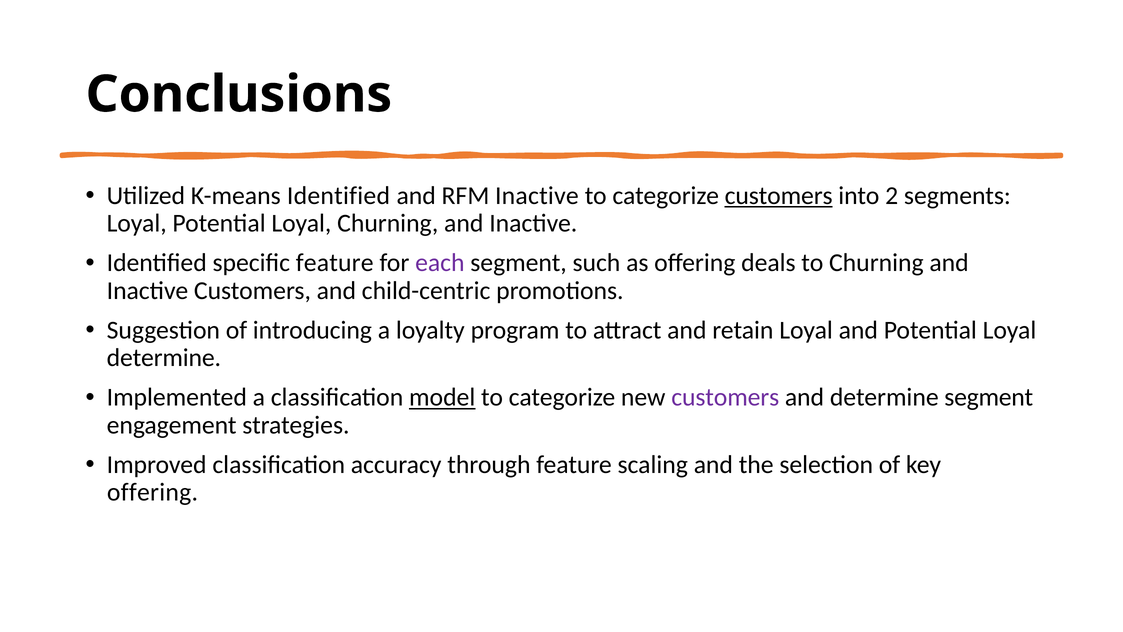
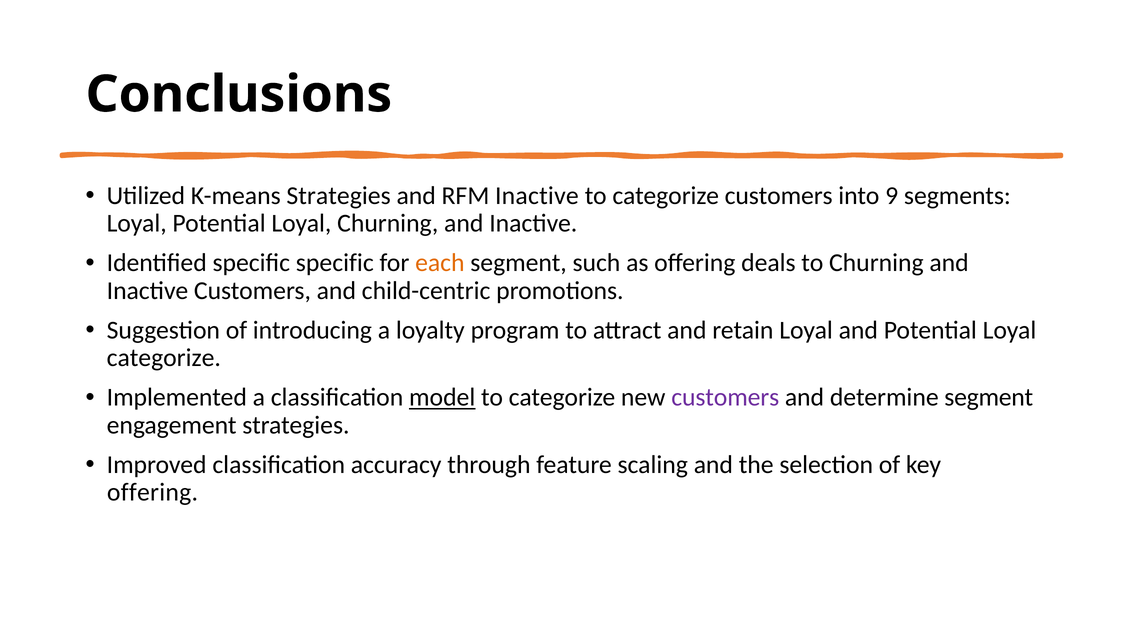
K-means Identified: Identified -> Strategies
customers at (779, 196) underline: present -> none
2: 2 -> 9
specific feature: feature -> specific
each colour: purple -> orange
determine at (164, 358): determine -> categorize
